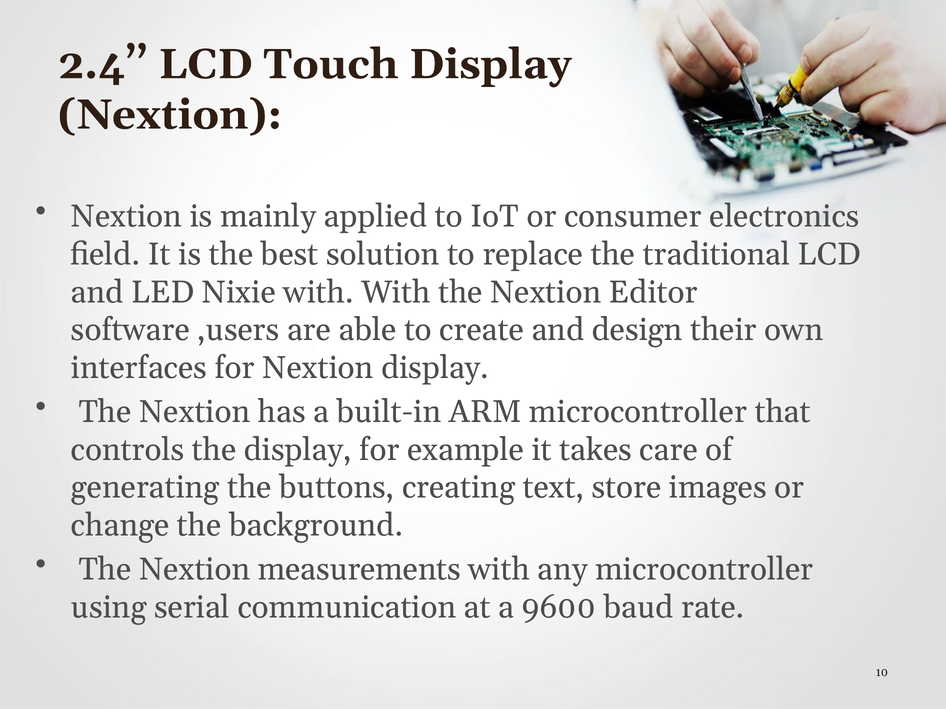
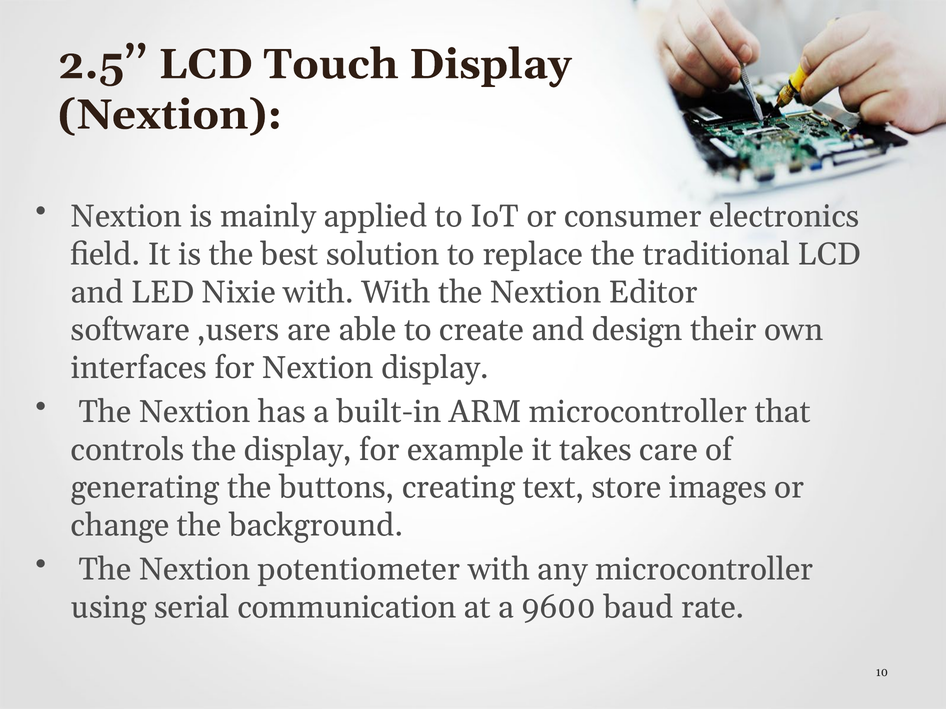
2.4: 2.4 -> 2.5
measurements: measurements -> potentiometer
